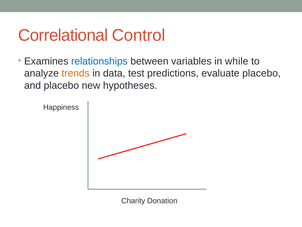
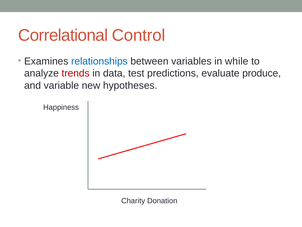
trends colour: orange -> red
evaluate placebo: placebo -> produce
and placebo: placebo -> variable
